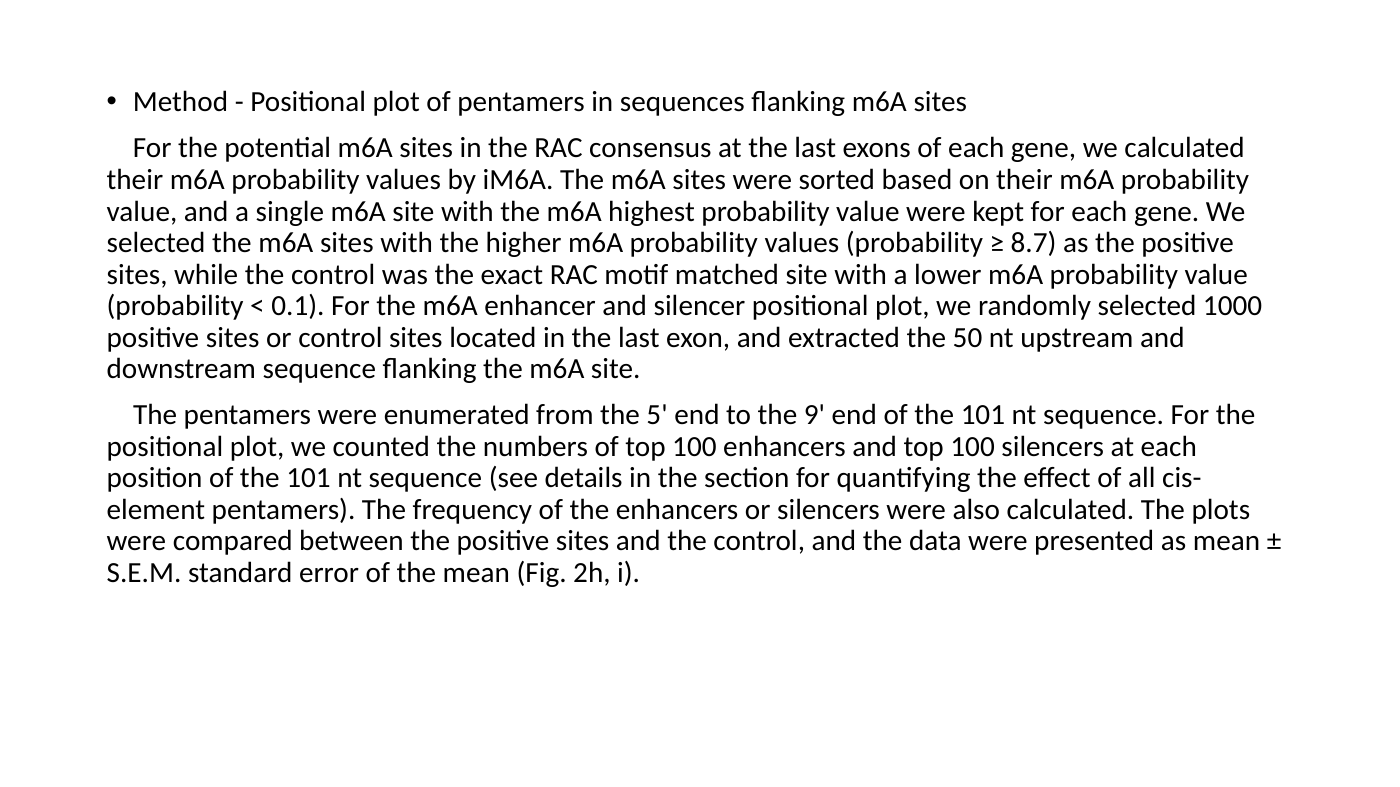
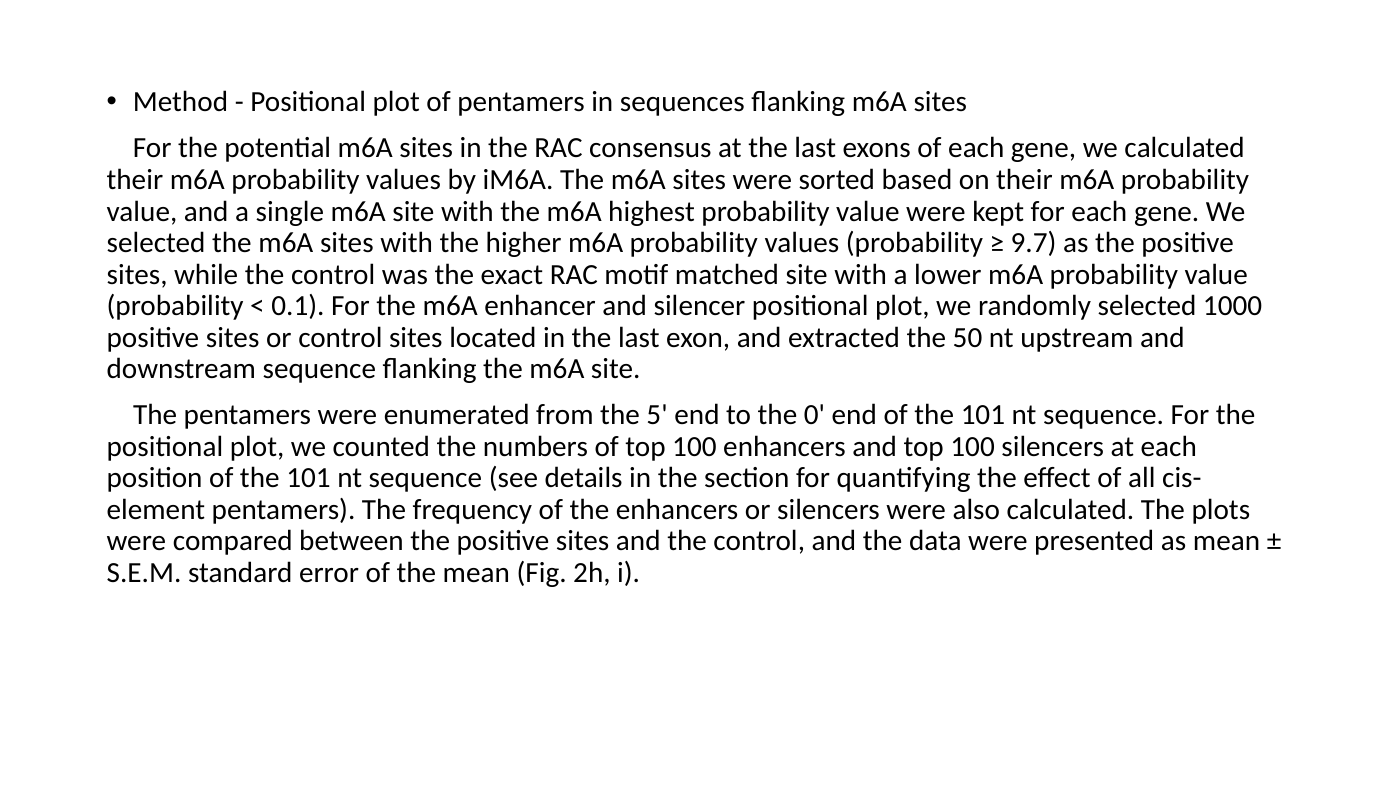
8.7: 8.7 -> 9.7
9: 9 -> 0
